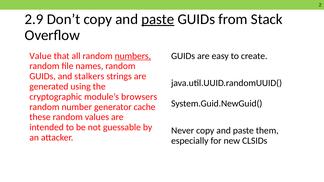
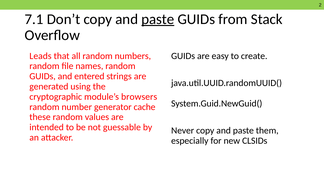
2.9: 2.9 -> 7.1
Value: Value -> Leads
numbers underline: present -> none
stalkers: stalkers -> entered
